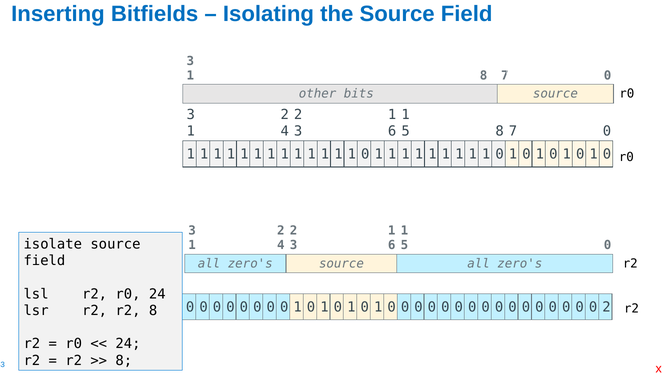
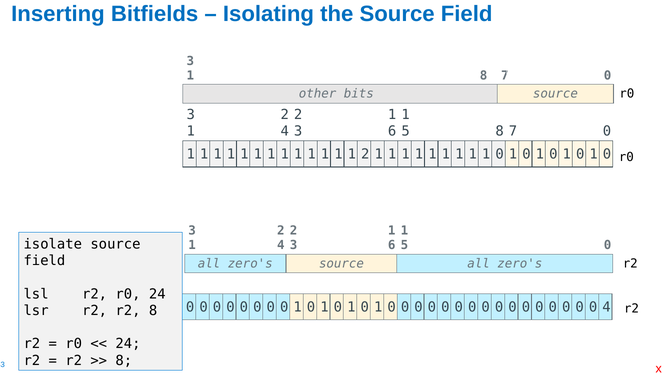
0 at (365, 154): 0 -> 2
0 2: 2 -> 4
